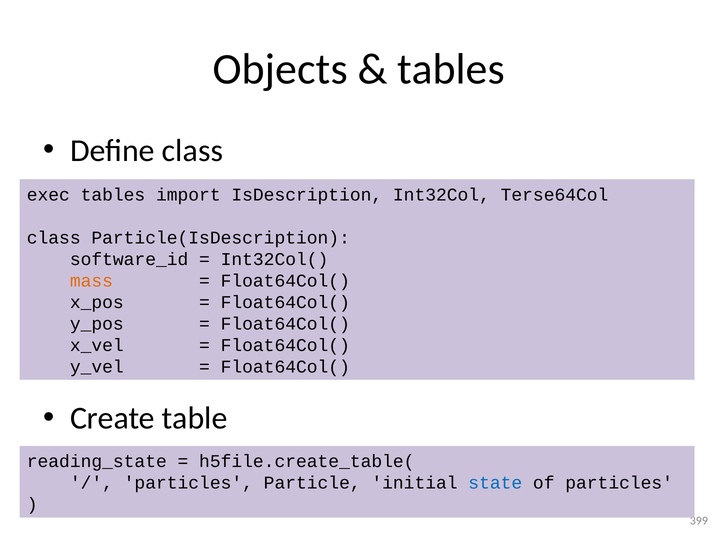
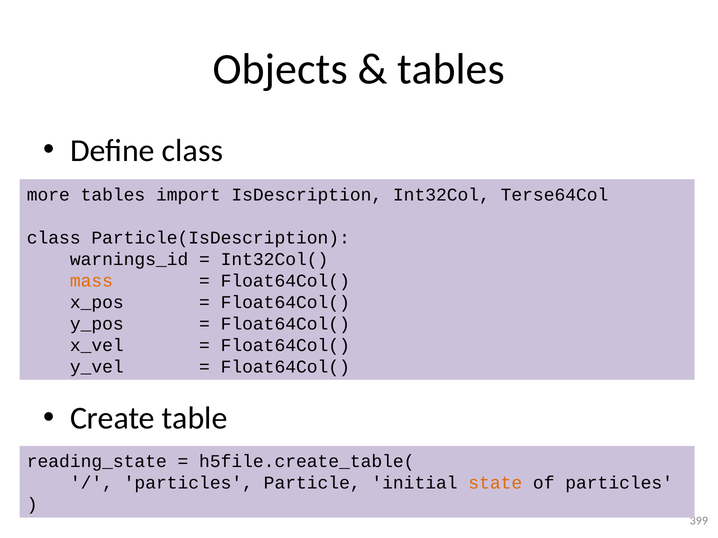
exec: exec -> more
software_id: software_id -> warnings_id
state colour: blue -> orange
